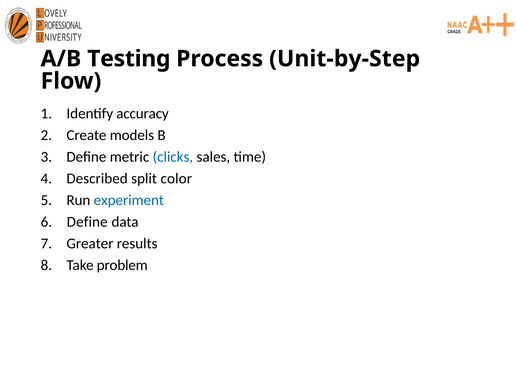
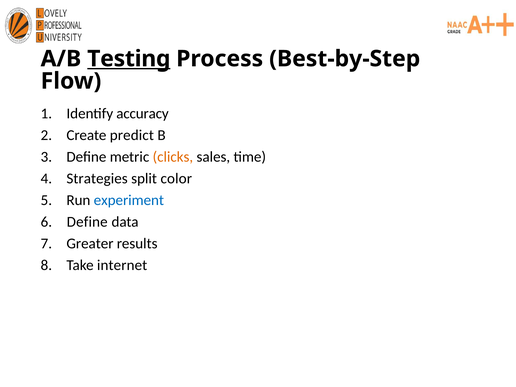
Testing underline: none -> present
Unit-by-Step: Unit-by-Step -> Best-by-Step
models: models -> predict
clicks colour: blue -> orange
Described: Described -> Strategies
problem: problem -> internet
